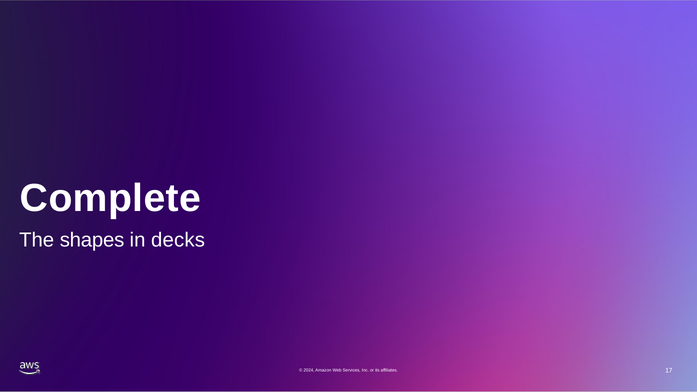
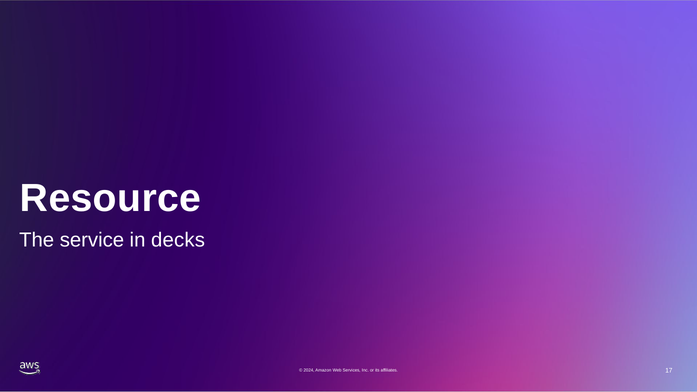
Complete: Complete -> Resource
shapes: shapes -> service
